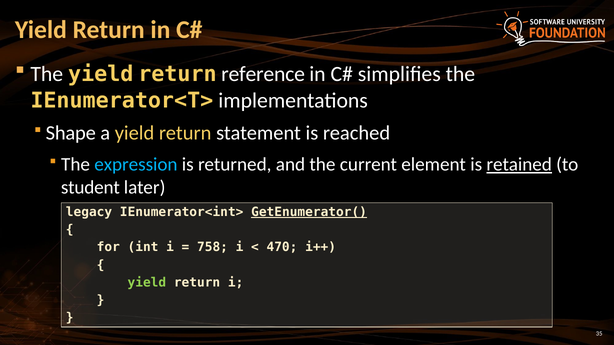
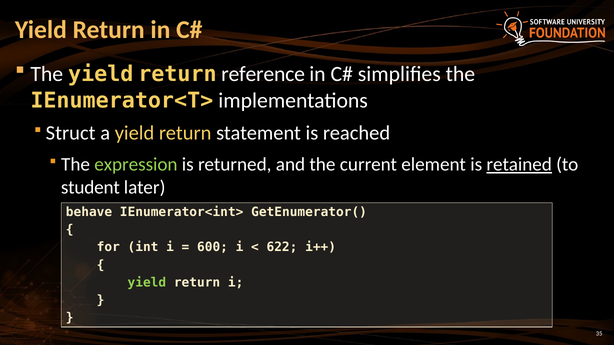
Shape: Shape -> Struct
expression colour: light blue -> light green
legacy: legacy -> behave
GetEnumerator( underline: present -> none
758: 758 -> 600
470: 470 -> 622
